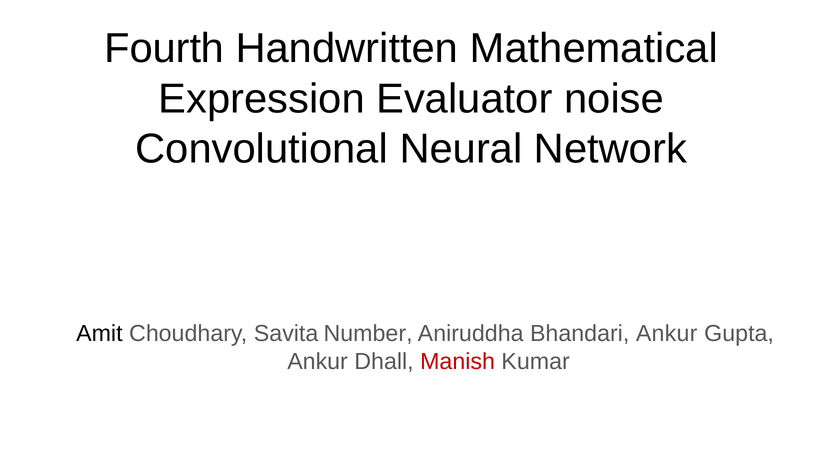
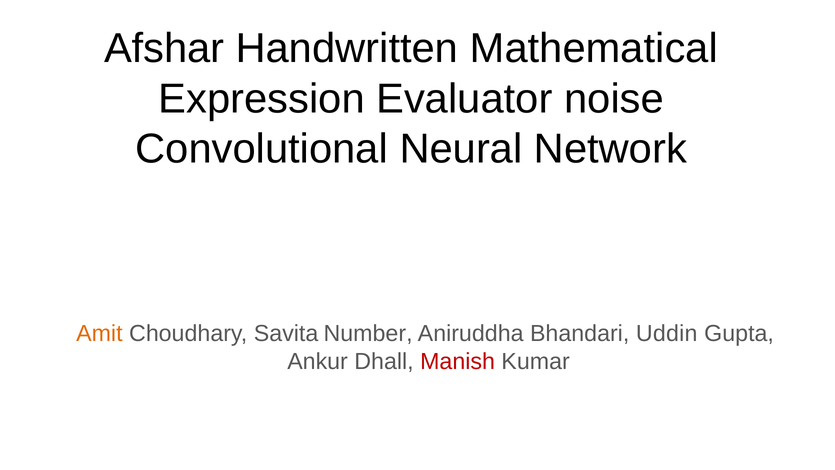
Fourth: Fourth -> Afshar
Amit colour: black -> orange
Bhandari Ankur: Ankur -> Uddin
